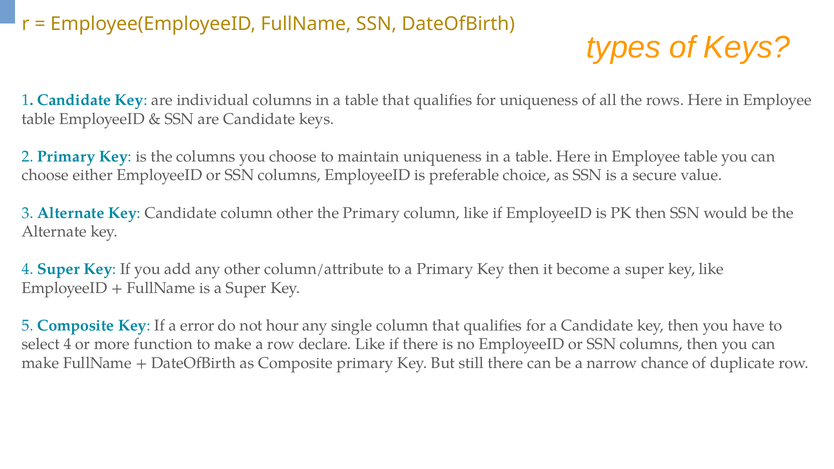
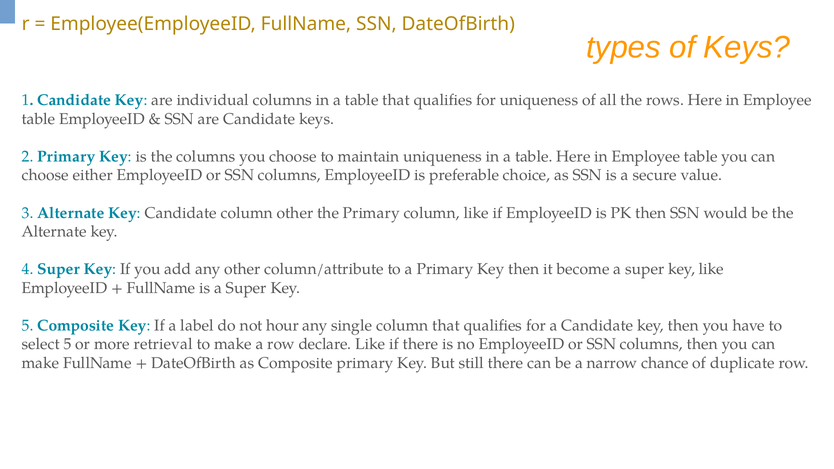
error: error -> label
select 4: 4 -> 5
function: function -> retrieval
